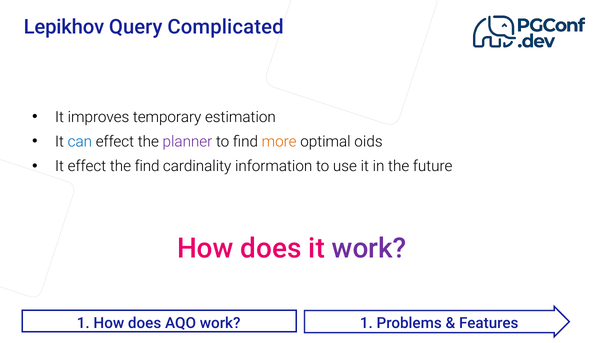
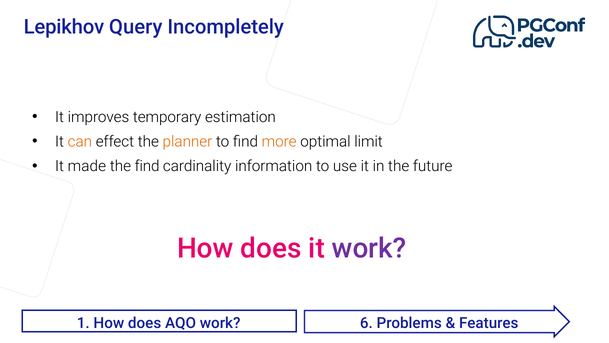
Complicated: Complicated -> Incompletely
can colour: blue -> orange
planner colour: purple -> orange
oids: oids -> limit
It effect: effect -> made
work 1: 1 -> 6
